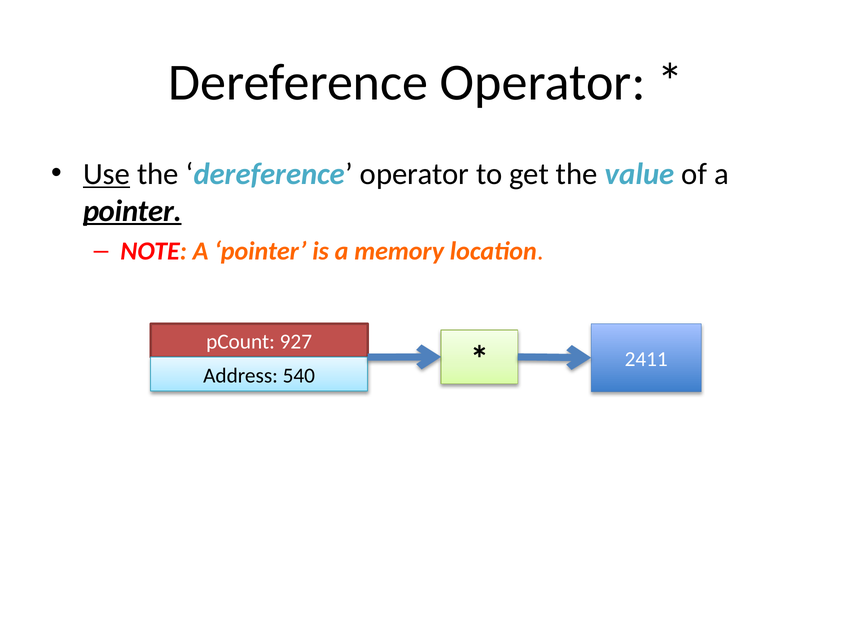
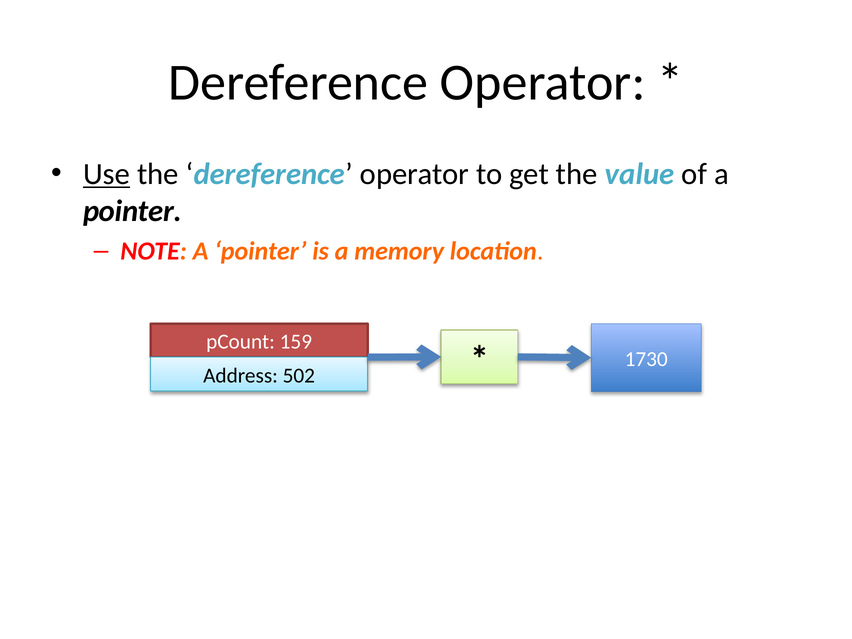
pointer at (132, 211) underline: present -> none
927: 927 -> 159
540: 540 -> 502
2411: 2411 -> 1730
